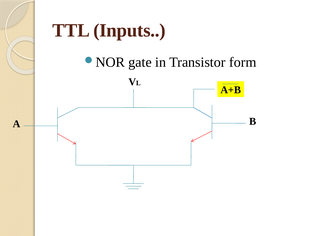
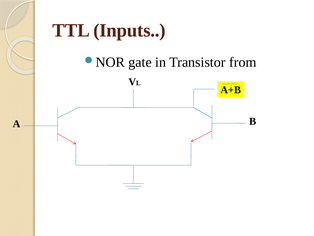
form: form -> from
